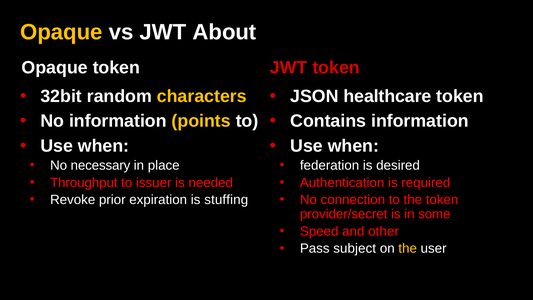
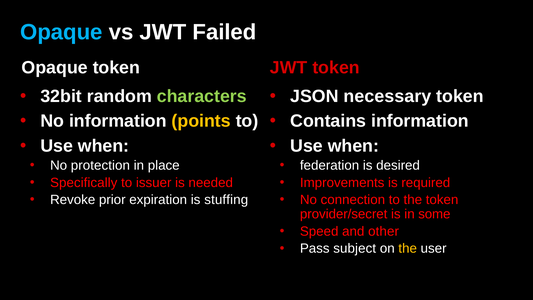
Opaque at (61, 32) colour: yellow -> light blue
About: About -> Failed
characters colour: yellow -> light green
healthcare: healthcare -> necessary
necessary: necessary -> protection
Throughput: Throughput -> Specifically
Authentication: Authentication -> Improvements
